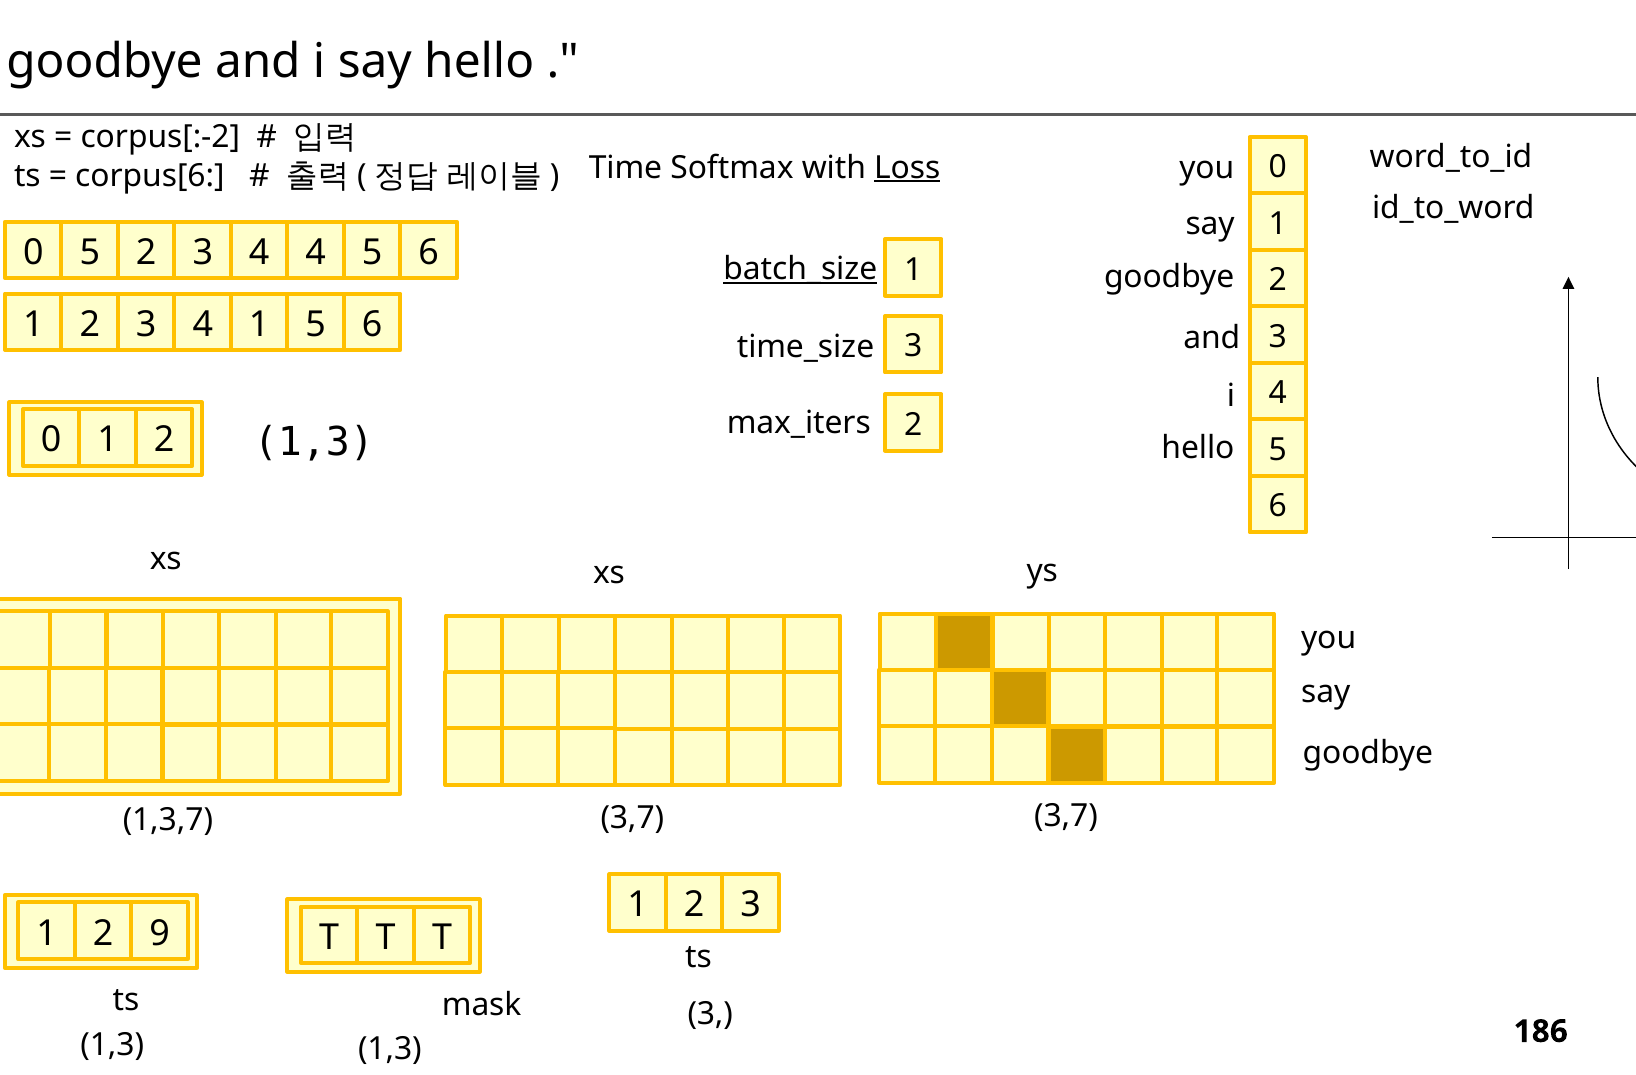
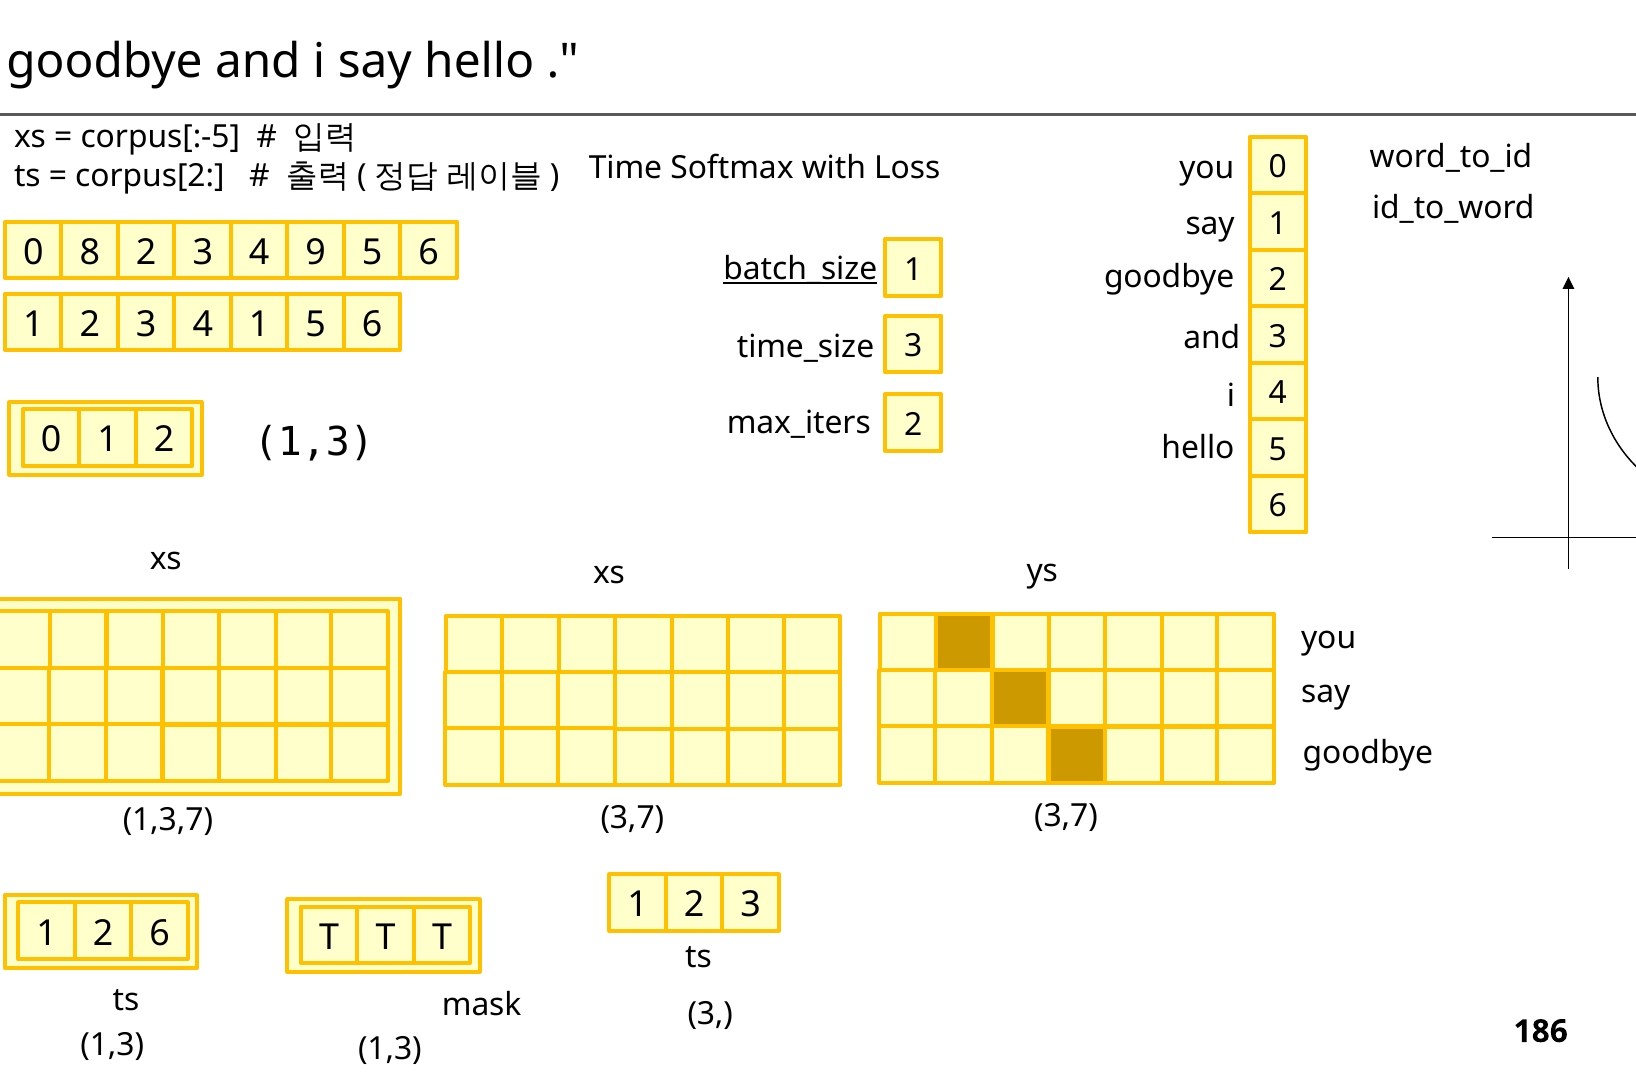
corpus[:-2: corpus[:-2 -> corpus[:-5
Loss underline: present -> none
corpus[6: corpus[6 -> corpus[2
0 5: 5 -> 8
4 4: 4 -> 9
2 9: 9 -> 6
